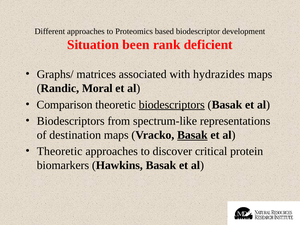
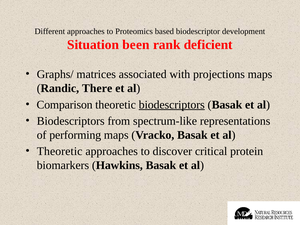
hydrazides: hydrazides -> projections
Moral: Moral -> There
destination: destination -> performing
Basak at (192, 135) underline: present -> none
